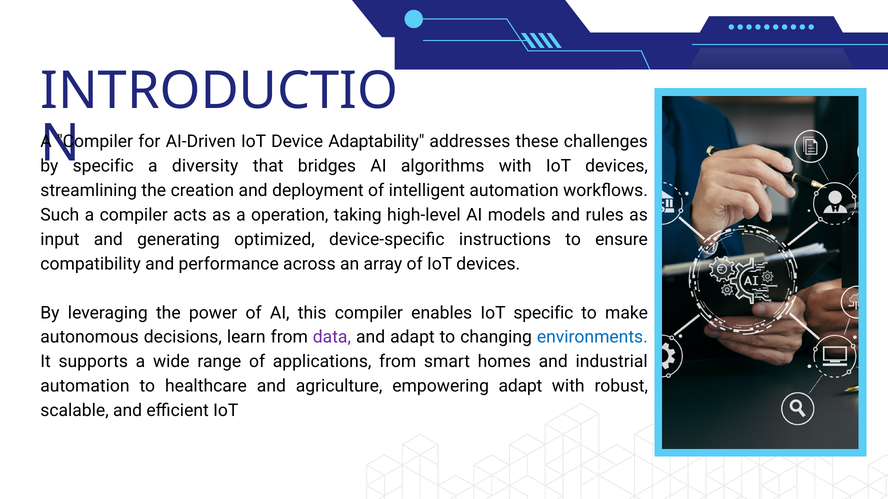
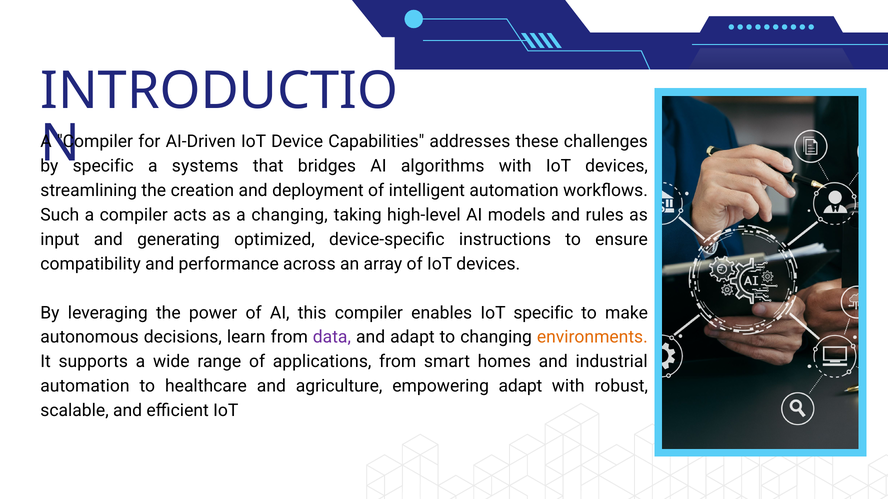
Adaptability: Adaptability -> Capabilities
diversity: diversity -> systems
a operation: operation -> changing
environments colour: blue -> orange
